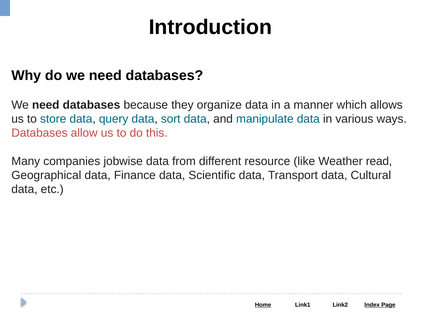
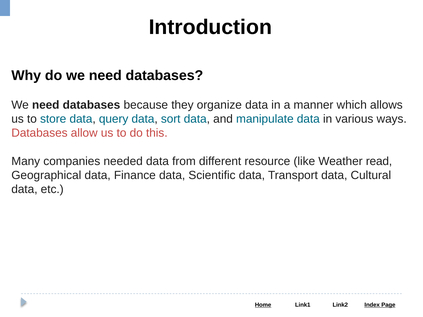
jobwise: jobwise -> needed
